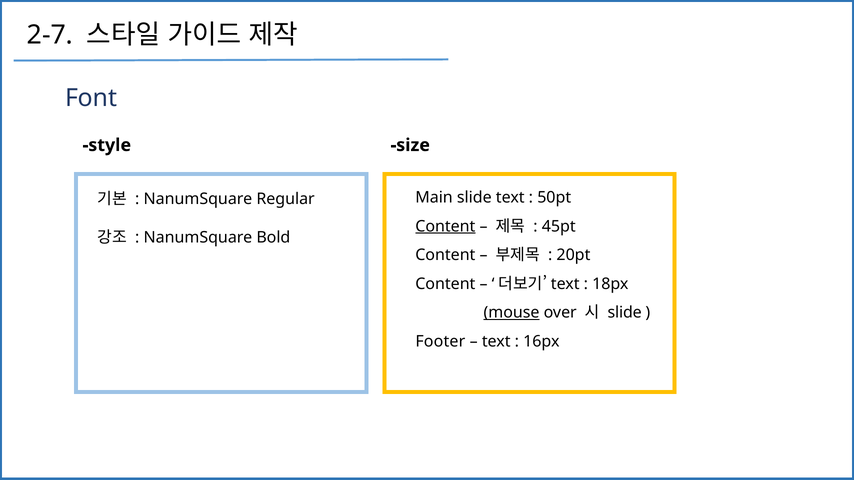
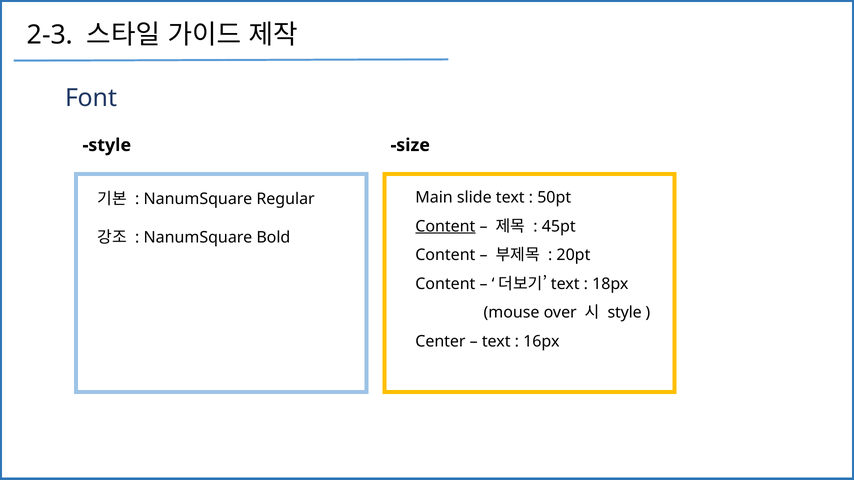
2-7: 2-7 -> 2-3
mouse underline: present -> none
slide at (625, 313): slide -> style
Footer: Footer -> Center
